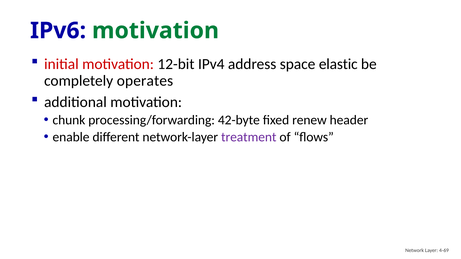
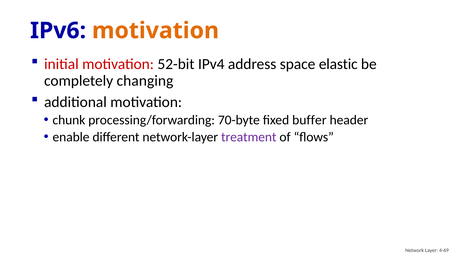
motivation at (156, 31) colour: green -> orange
12-bit: 12-bit -> 52-bit
operates: operates -> changing
42-byte: 42-byte -> 70-byte
renew: renew -> buffer
